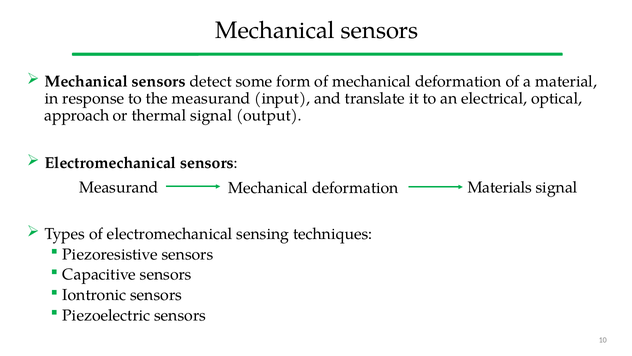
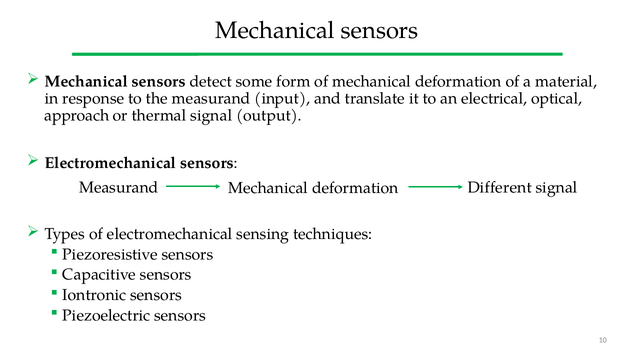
Materials: Materials -> Different
